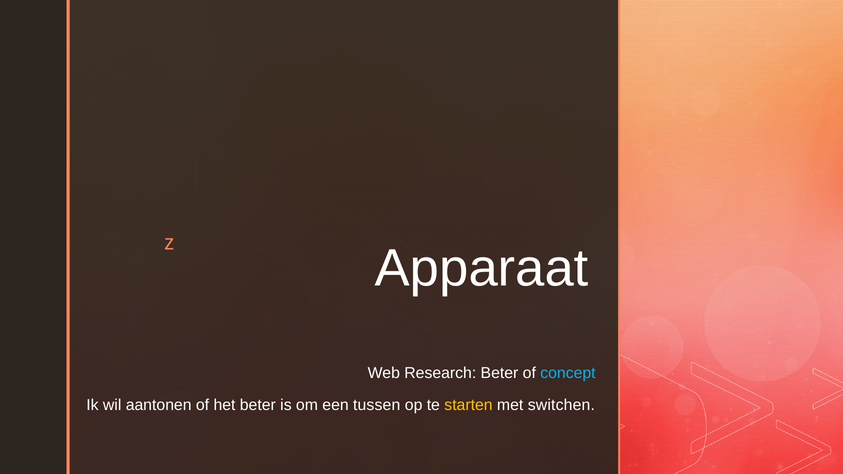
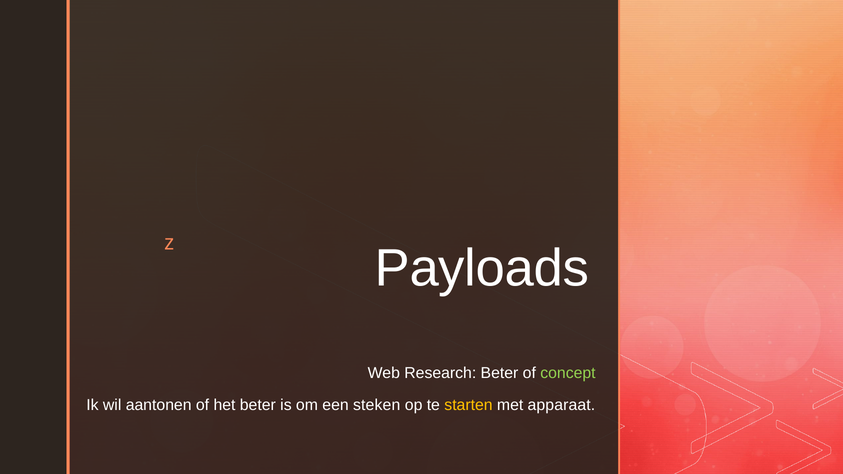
Apparaat: Apparaat -> Payloads
concept colour: light blue -> light green
tussen: tussen -> steken
switchen: switchen -> apparaat
